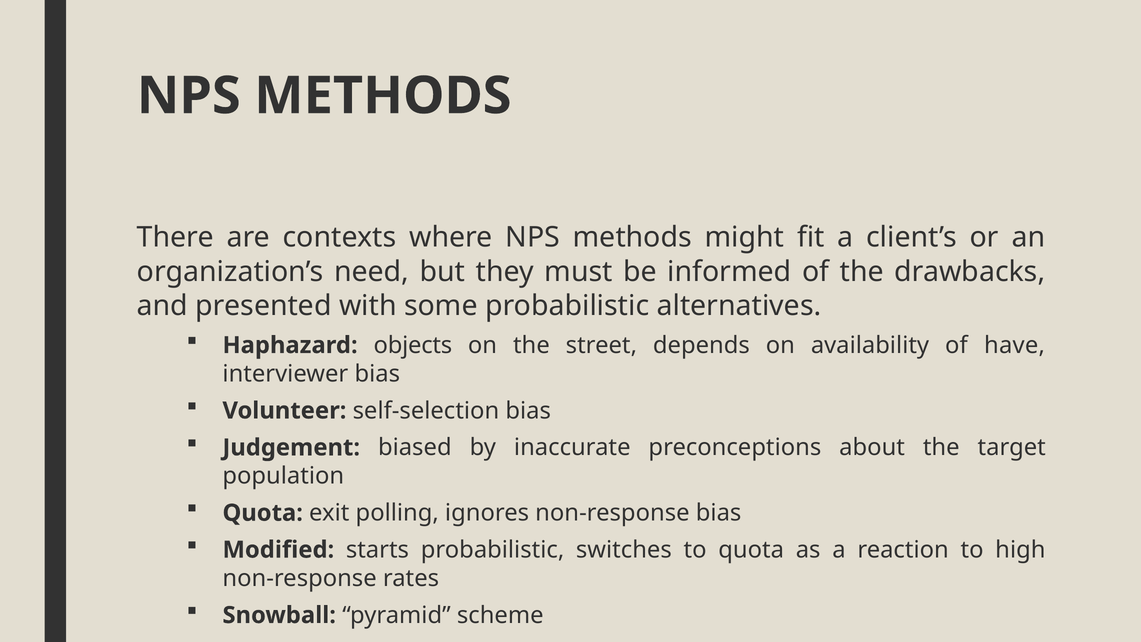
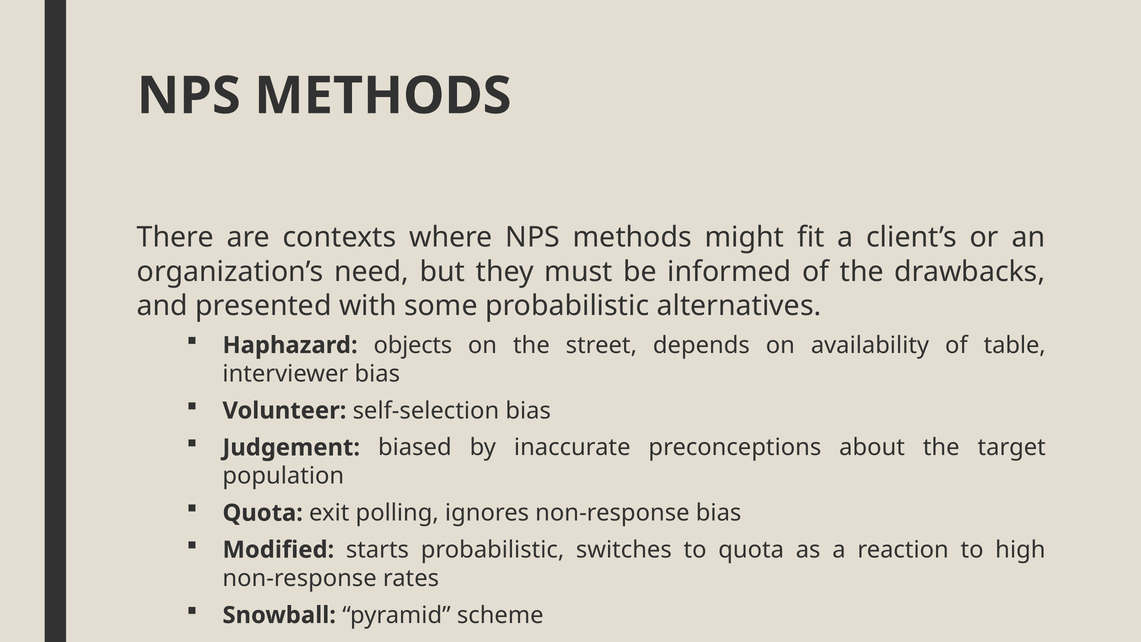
have: have -> table
